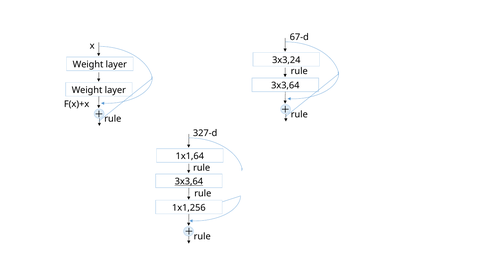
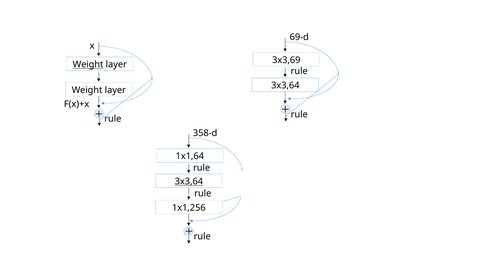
67-d: 67-d -> 69-d
3x3,24: 3x3,24 -> 3x3,69
Weight at (88, 65) underline: none -> present
327-d: 327-d -> 358-d
